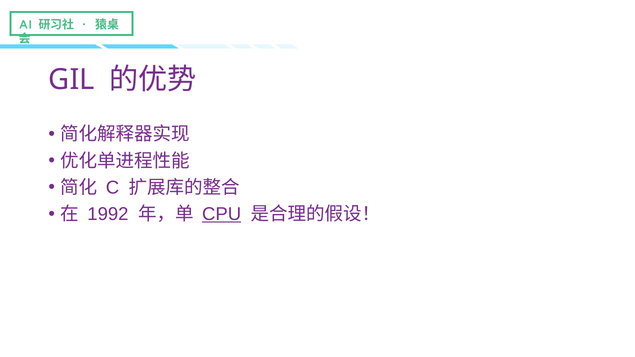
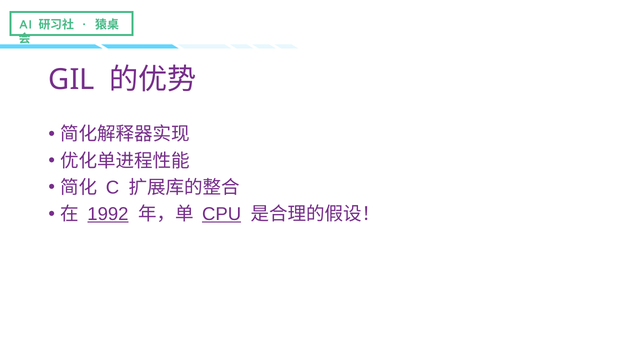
1992 underline: none -> present
